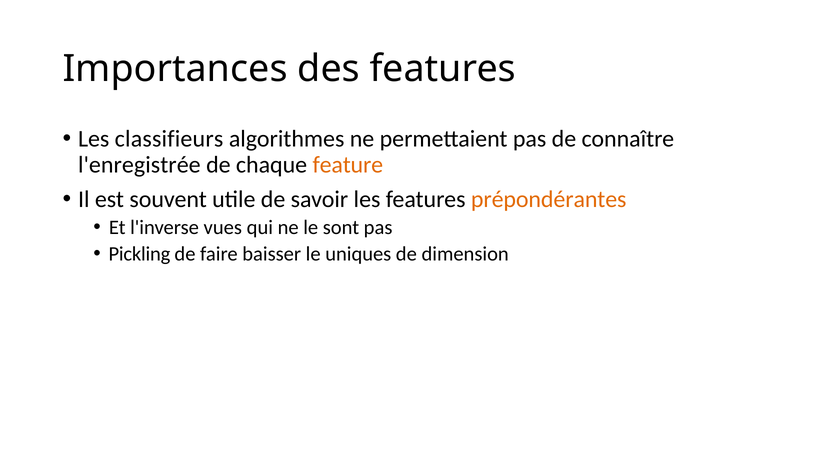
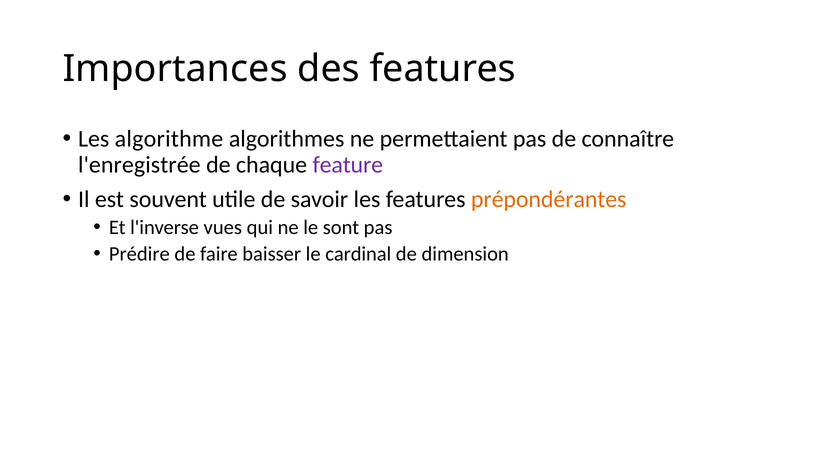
classifieurs: classifieurs -> algorithme
feature colour: orange -> purple
Pickling: Pickling -> Prédire
uniques: uniques -> cardinal
